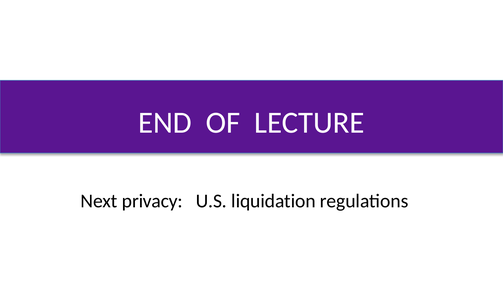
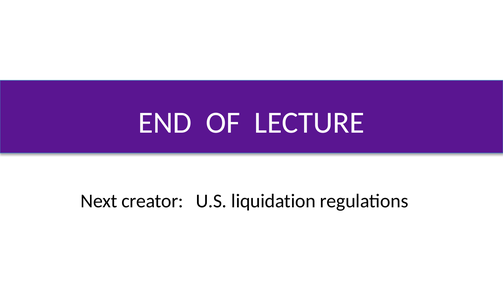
privacy: privacy -> creator
